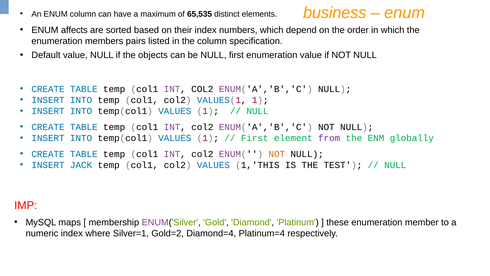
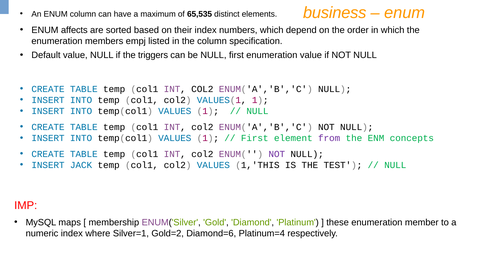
pairs: pairs -> empj
objects: objects -> triggers
globally: globally -> concepts
NOT at (277, 154) colour: orange -> purple
Diamond=4: Diamond=4 -> Diamond=6
